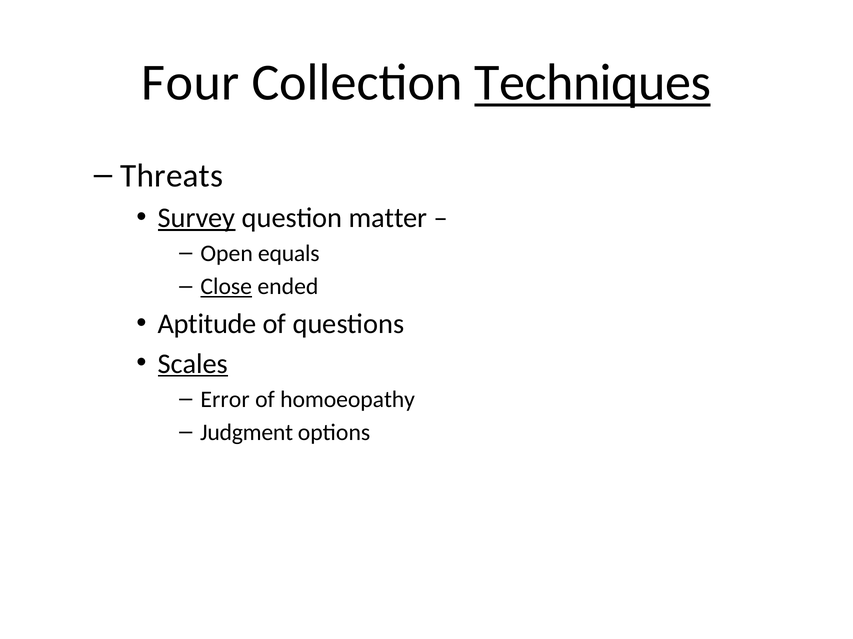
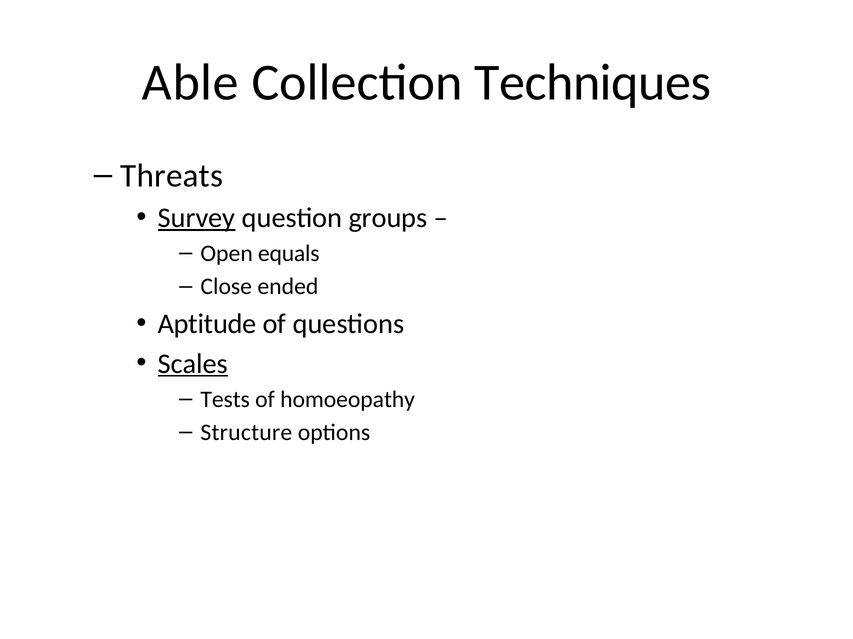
Four: Four -> Able
Techniques underline: present -> none
matter: matter -> groups
Close underline: present -> none
Error: Error -> Tests
Judgment: Judgment -> Structure
